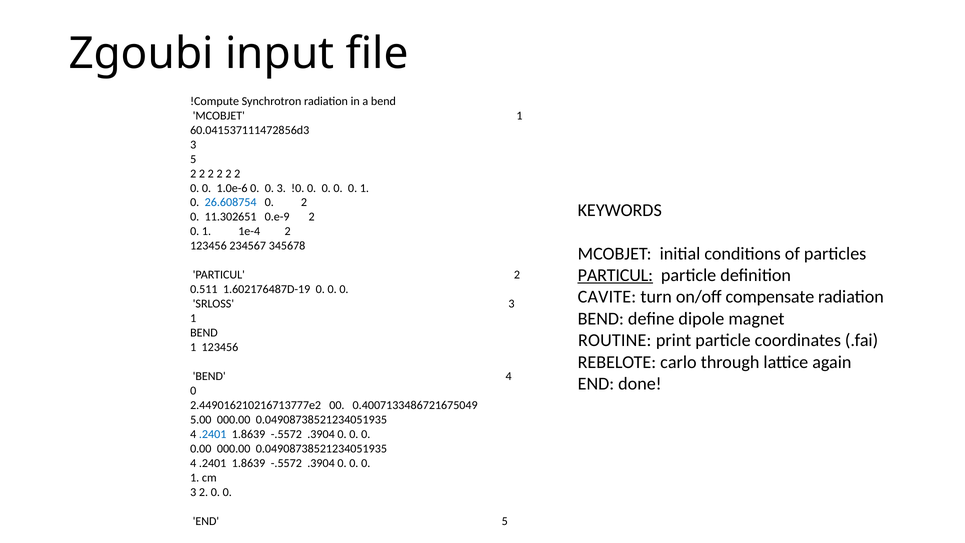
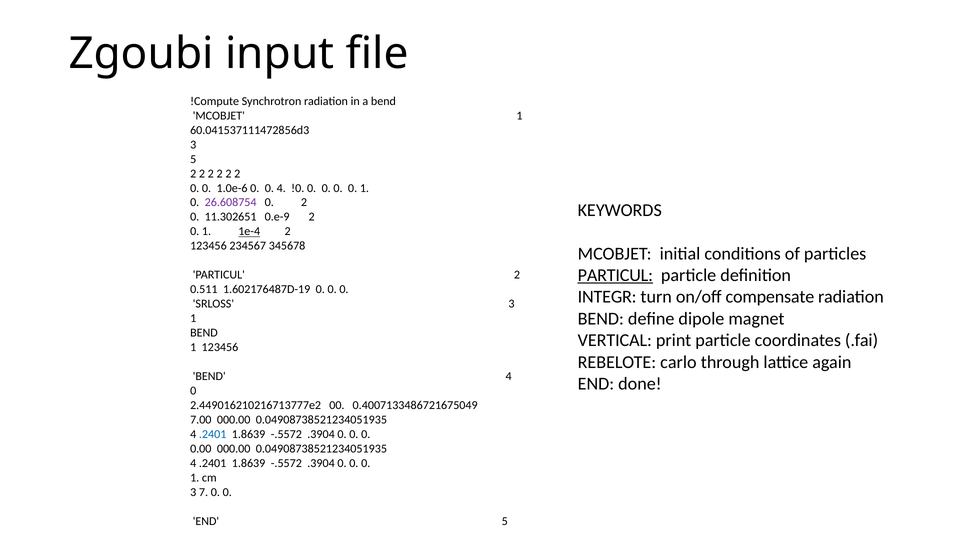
0 3: 3 -> 4
26.608754 colour: blue -> purple
1e-4 underline: none -> present
CAVITE: CAVITE -> INTEGR
ROUTINE: ROUTINE -> VERTICAL
5.00: 5.00 -> 7.00
3 2: 2 -> 7
